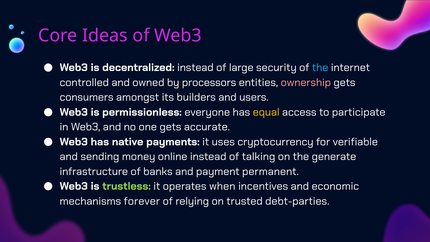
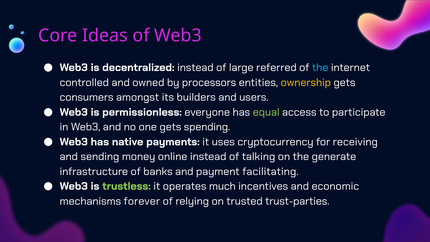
security: security -> referred
ownership colour: pink -> yellow
equal colour: yellow -> light green
accurate: accurate -> spending
verifiable: verifiable -> receiving
permanent: permanent -> facilitating
when: when -> much
debt-parties: debt-parties -> trust-parties
